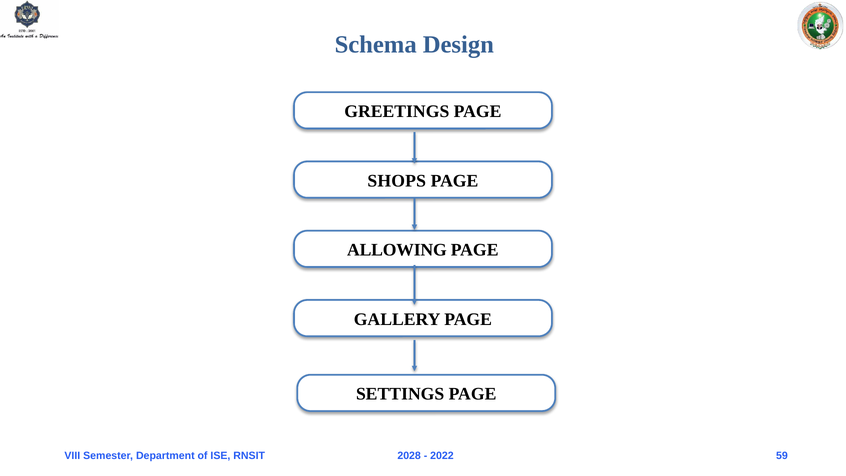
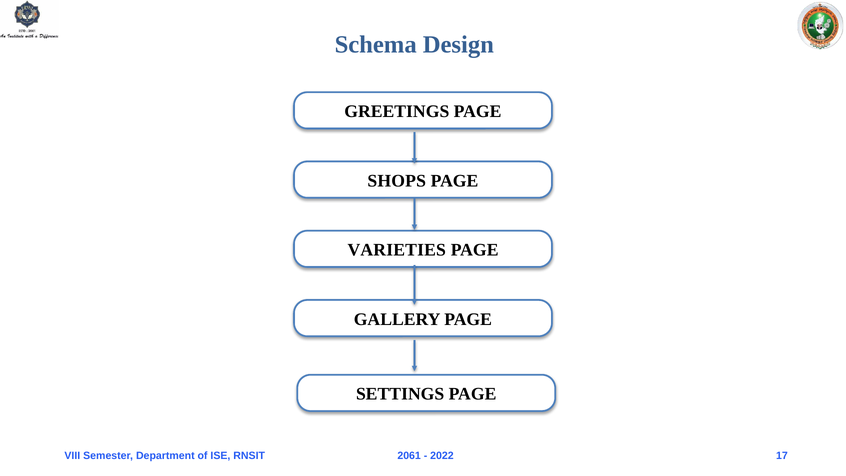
ALLOWING: ALLOWING -> VARIETIES
2028: 2028 -> 2061
59: 59 -> 17
